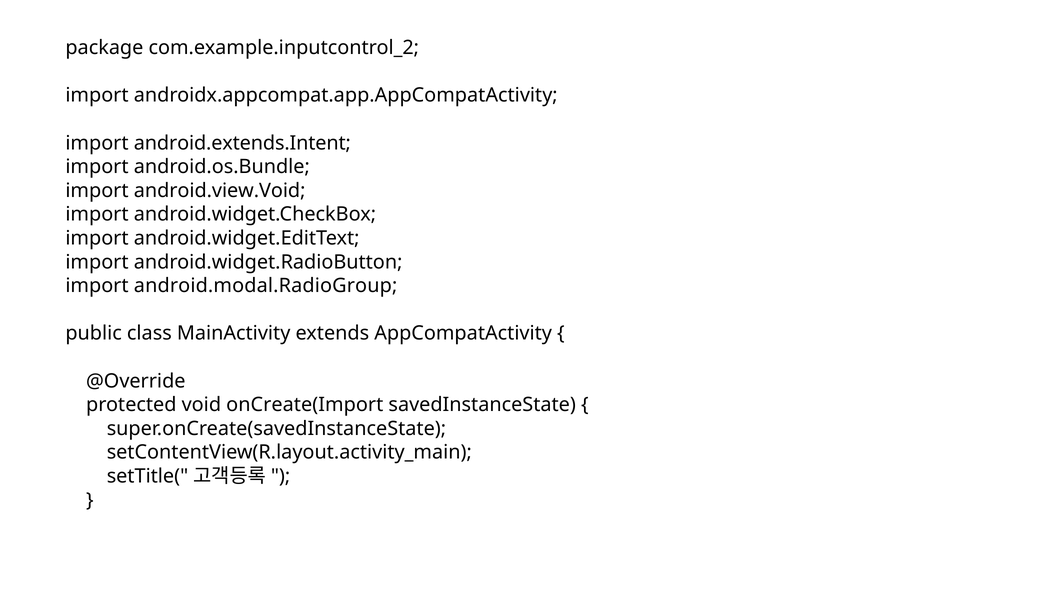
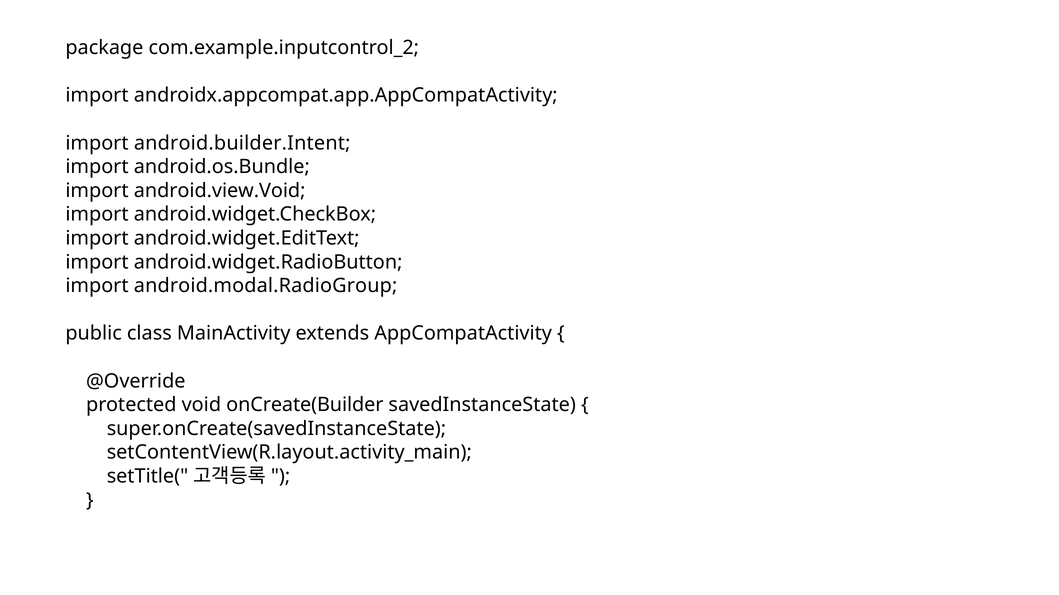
android.extends.Intent: android.extends.Intent -> android.builder.Intent
onCreate(Import: onCreate(Import -> onCreate(Builder
